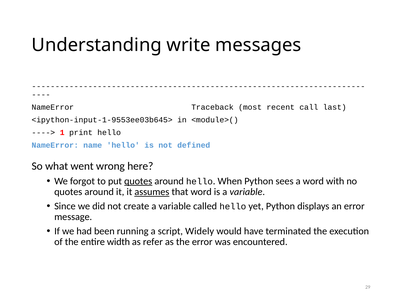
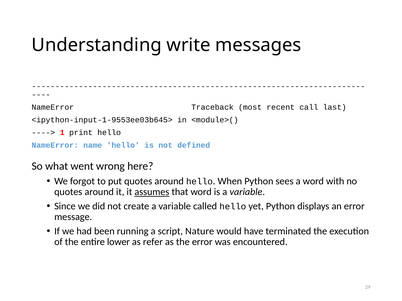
quotes at (138, 181) underline: present -> none
Widely: Widely -> Nature
width: width -> lower
